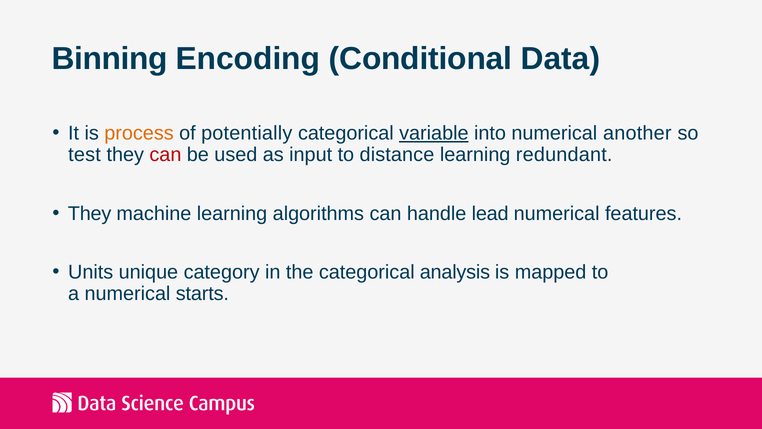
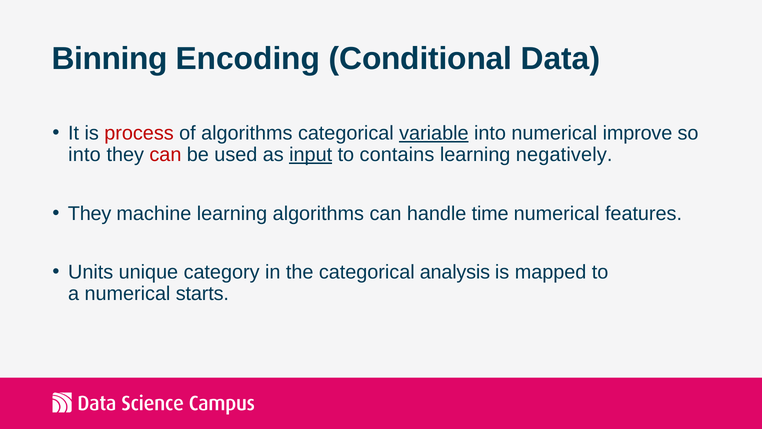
process colour: orange -> red
of potentially: potentially -> algorithms
another: another -> improve
test at (84, 155): test -> into
input underline: none -> present
distance: distance -> contains
redundant: redundant -> negatively
lead: lead -> time
